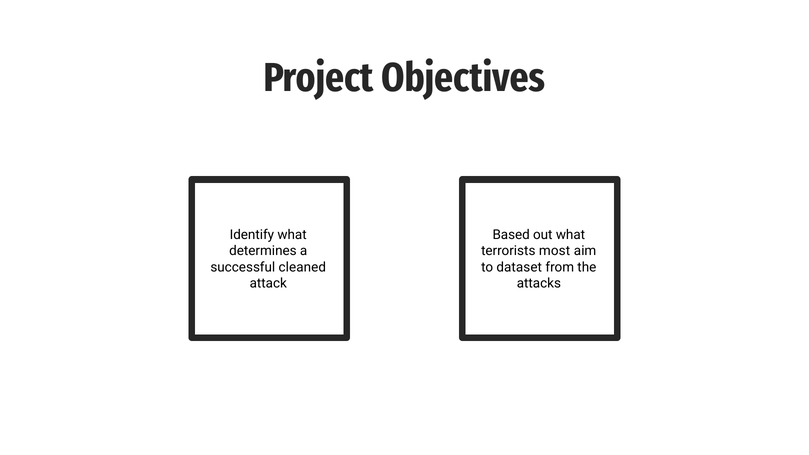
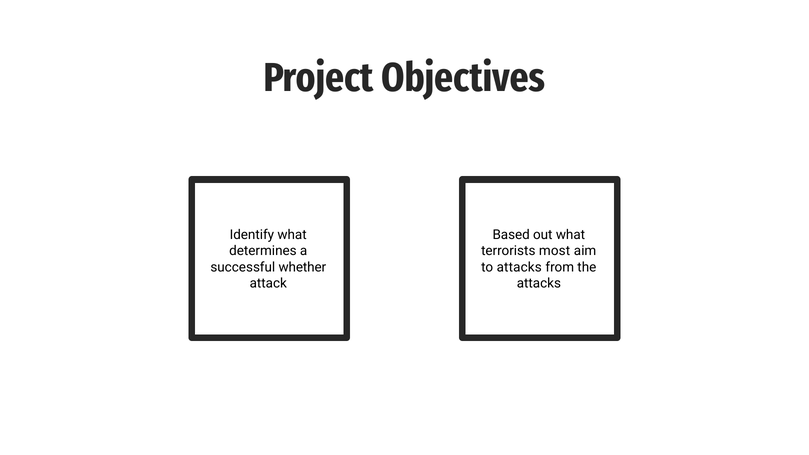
cleaned: cleaned -> whether
to dataset: dataset -> attacks
